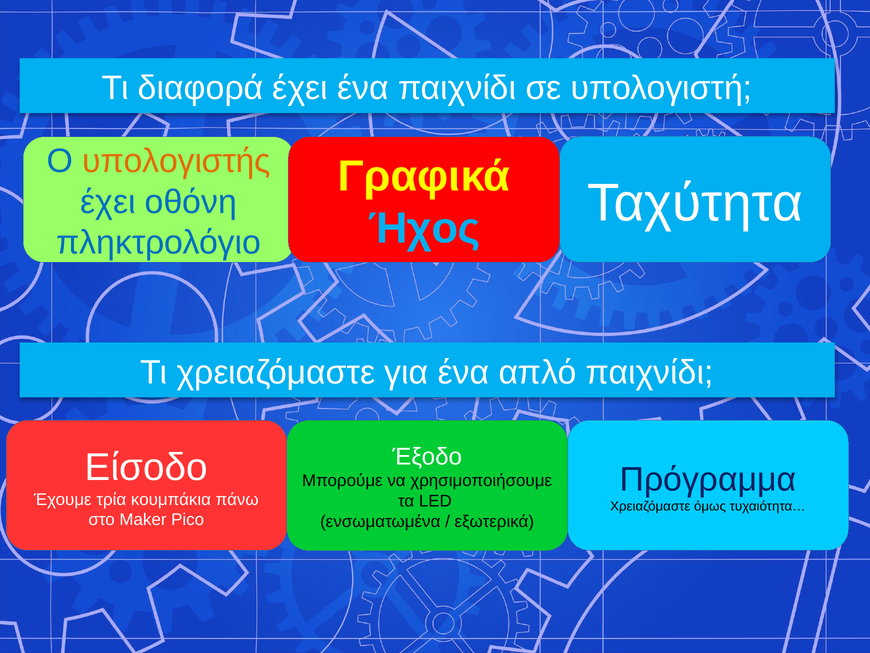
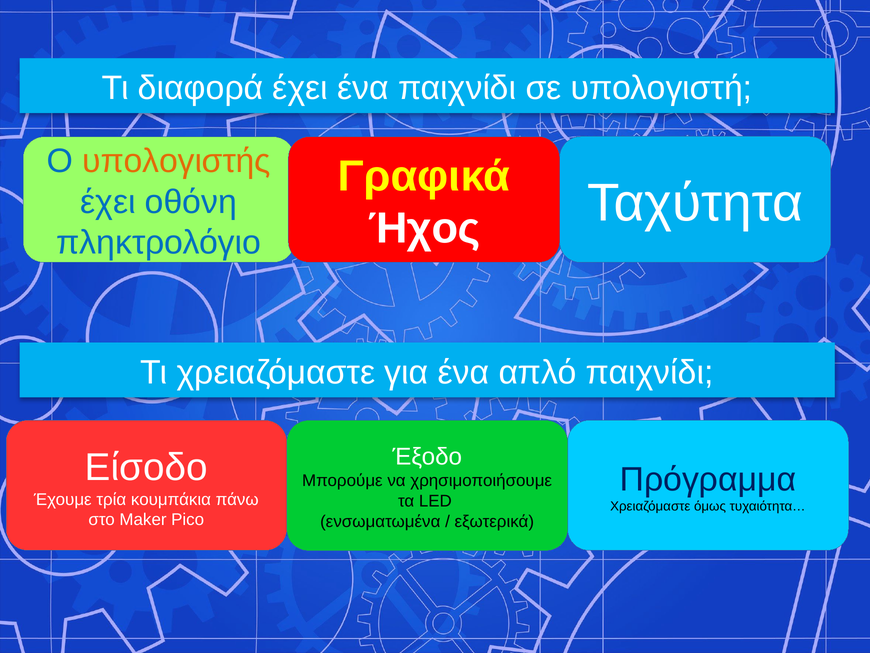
Ήχος colour: light blue -> white
